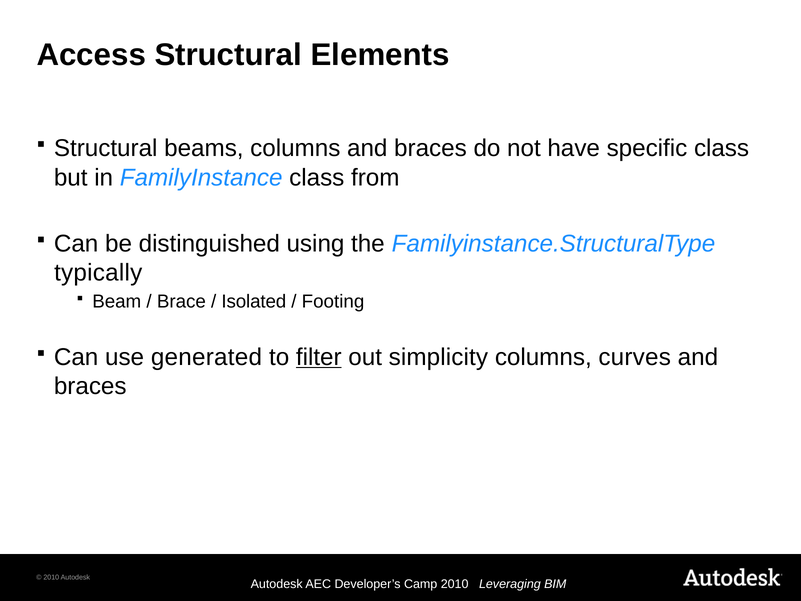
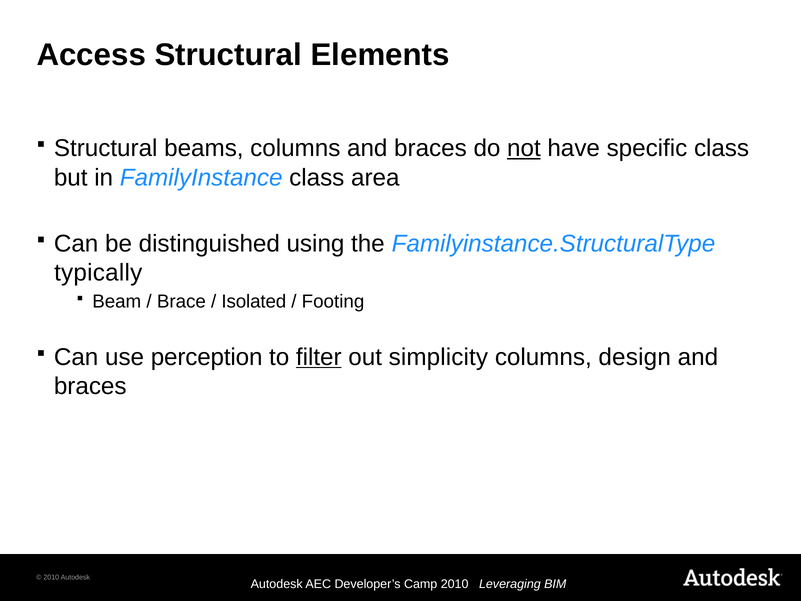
not underline: none -> present
from: from -> area
generated: generated -> perception
curves: curves -> design
